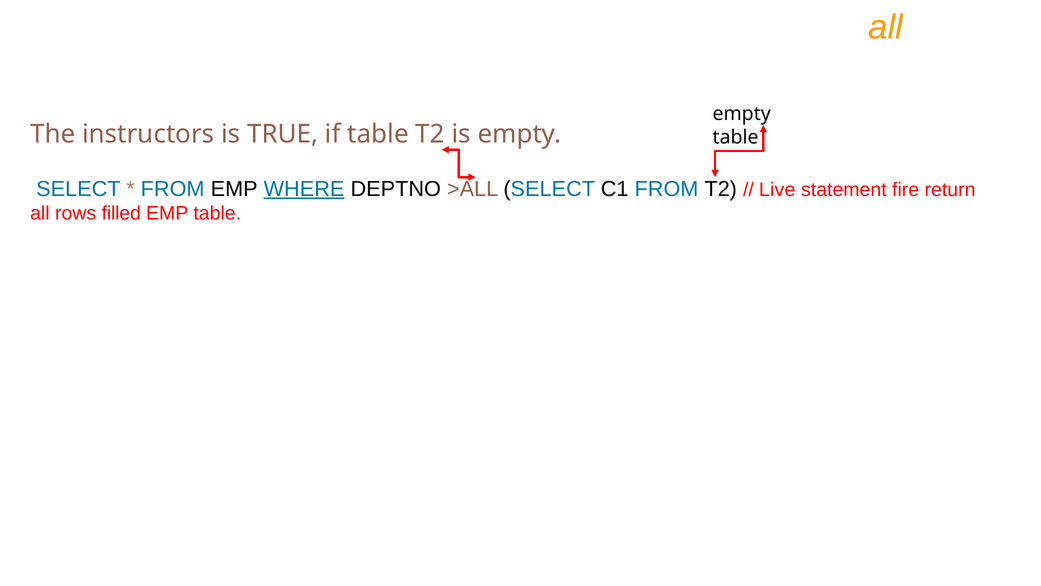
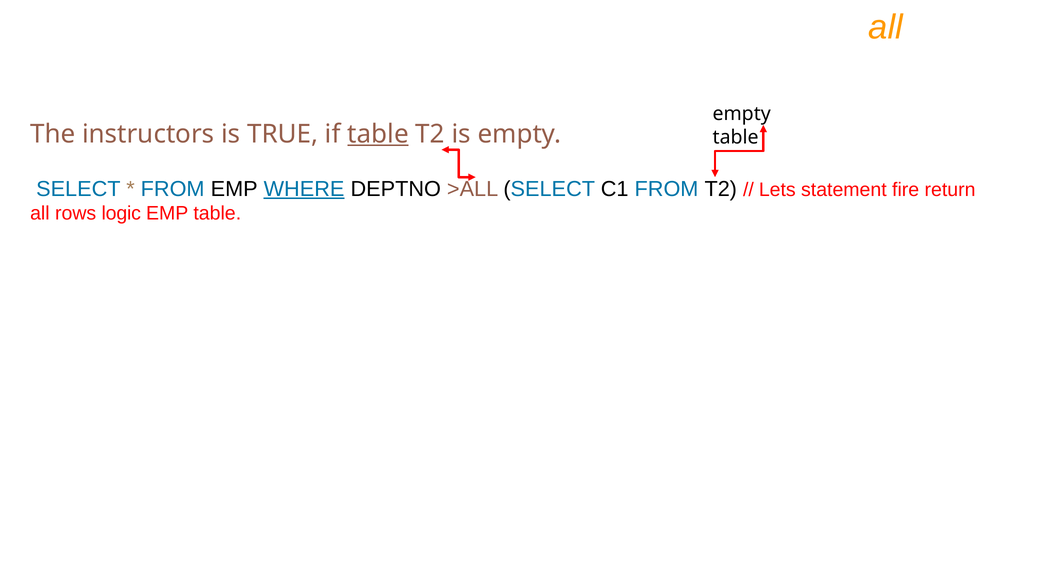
table at (378, 134) underline: none -> present
Live: Live -> Lets
filled: filled -> logic
